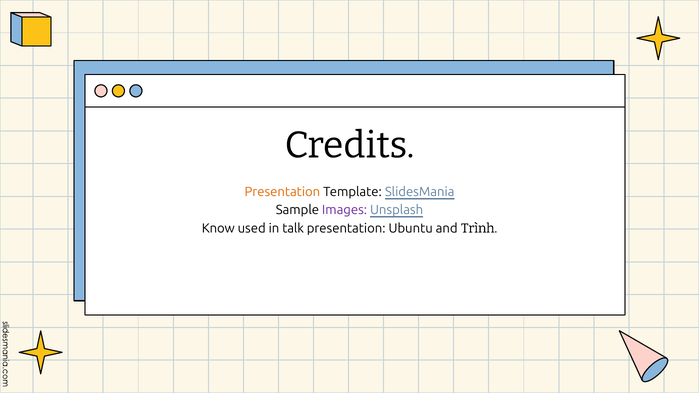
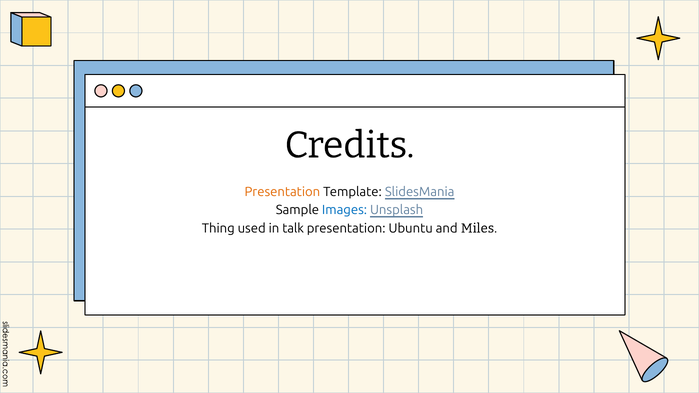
Images colour: purple -> blue
Know: Know -> Thing
Trình: Trình -> Miles
